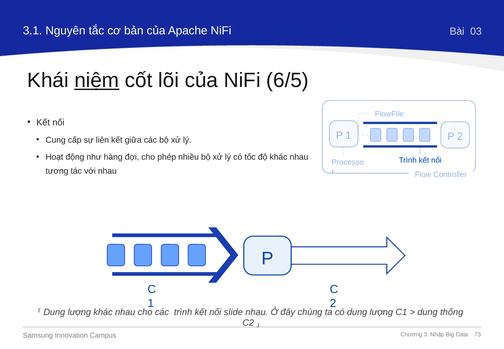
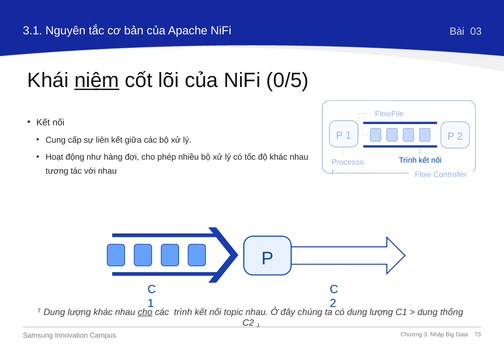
6/5: 6/5 -> 0/5
cho at (145, 312) underline: none -> present
slide: slide -> topic
